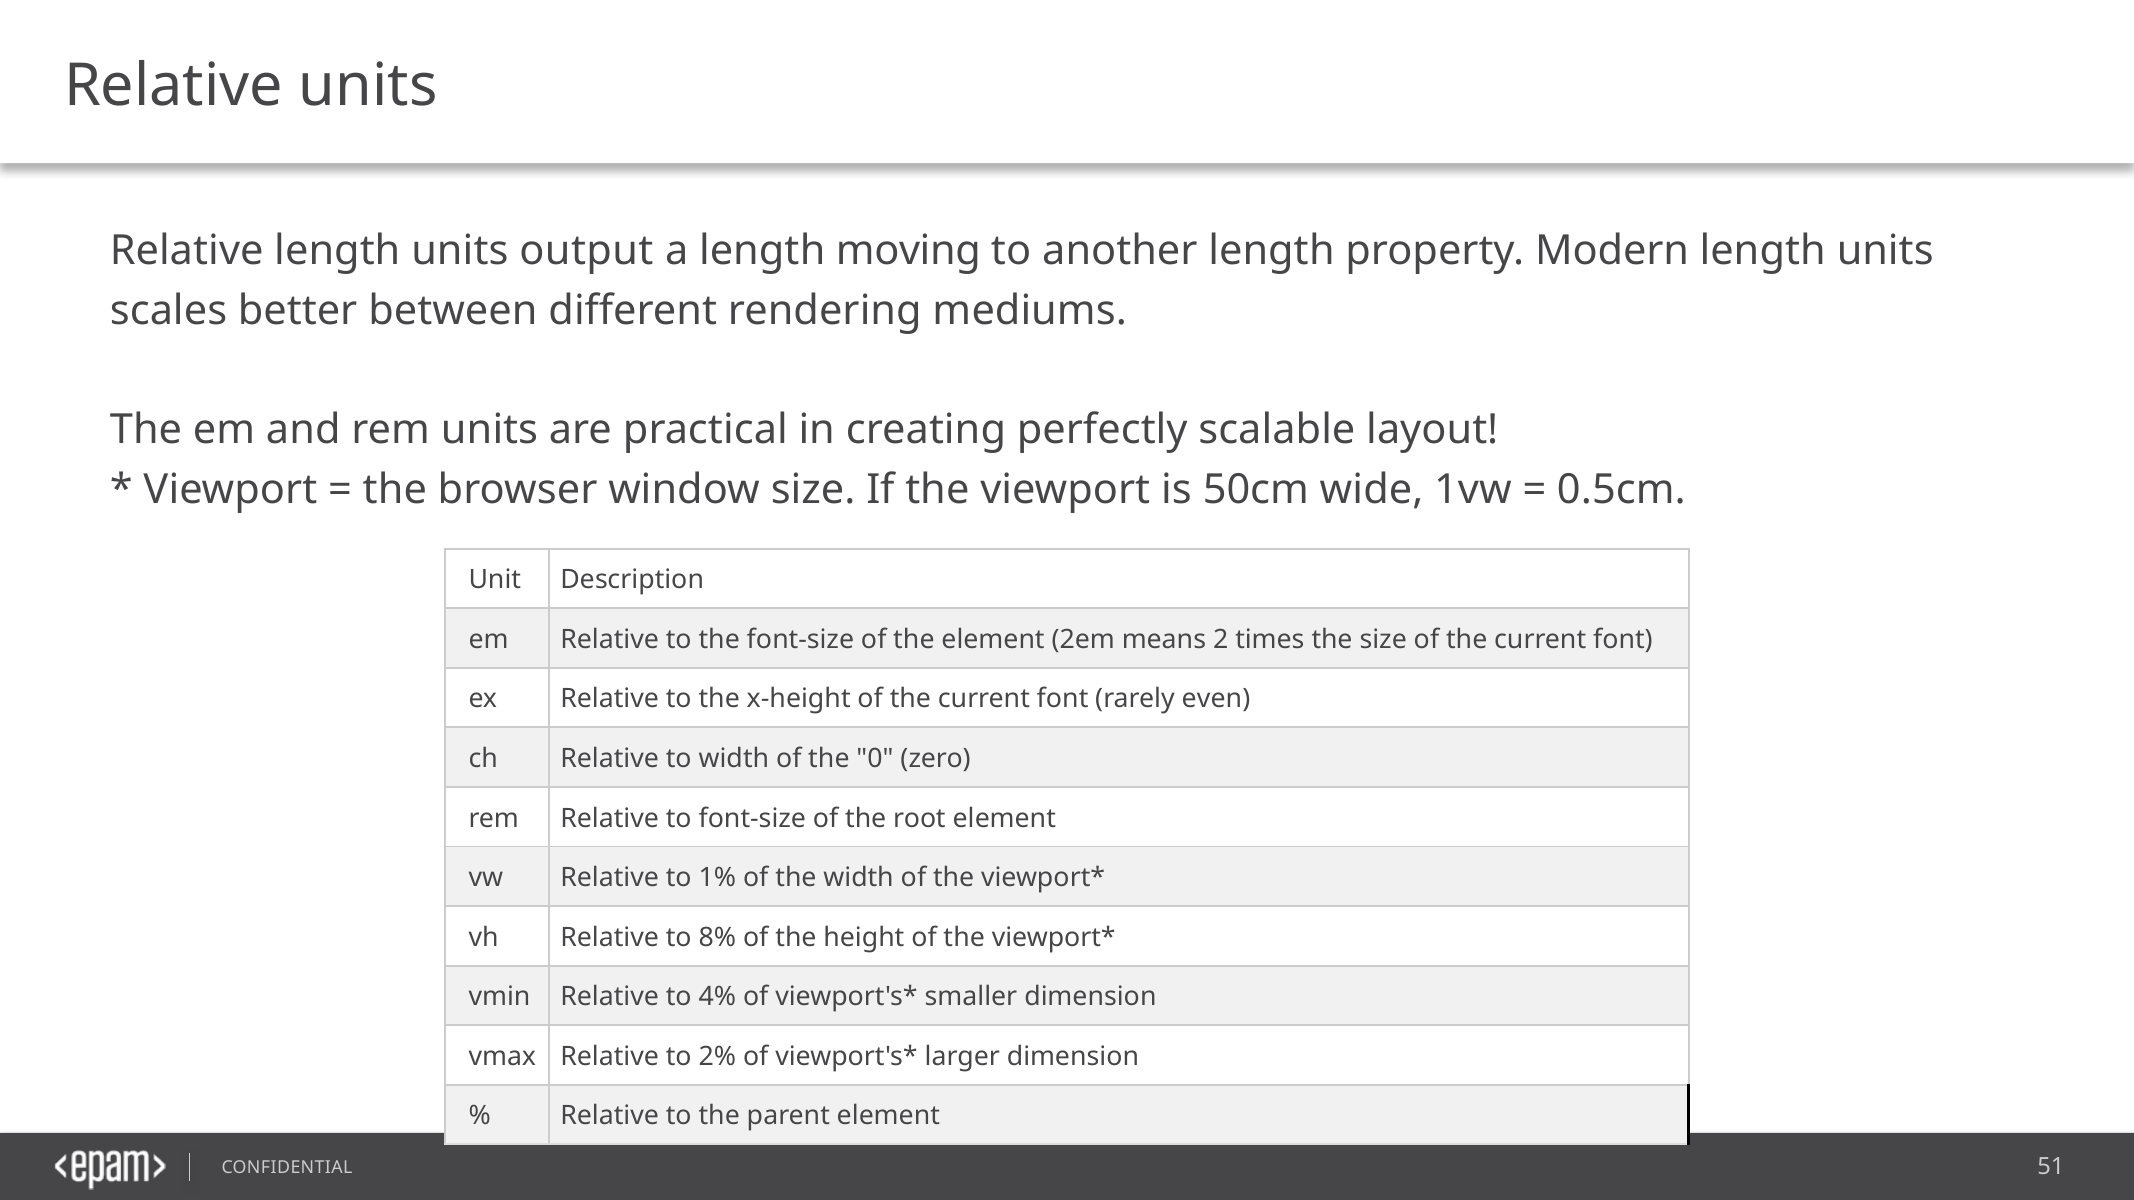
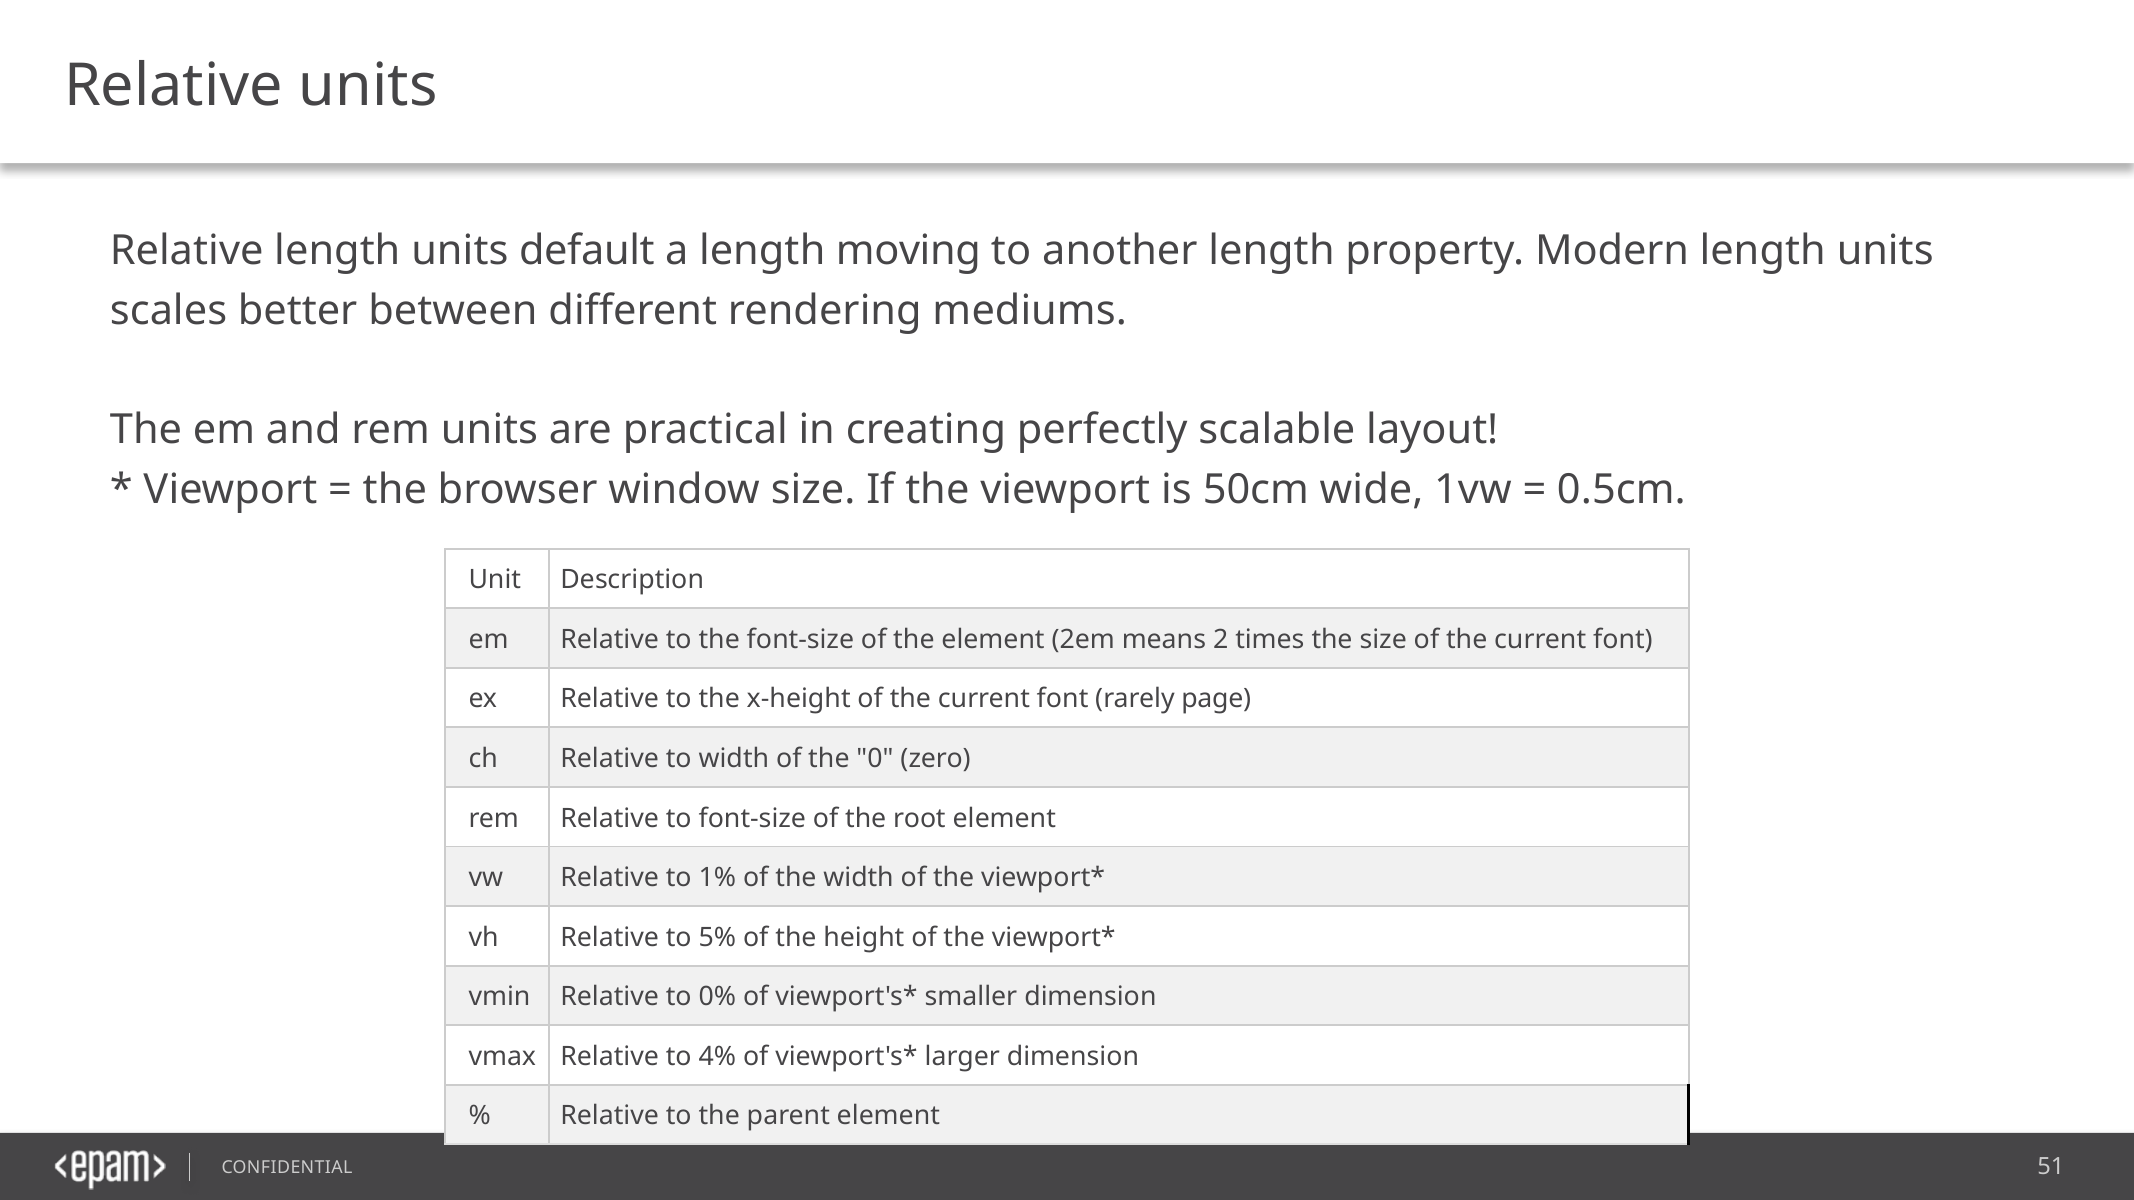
output: output -> default
even: even -> page
8%: 8% -> 5%
4%: 4% -> 0%
2%: 2% -> 4%
